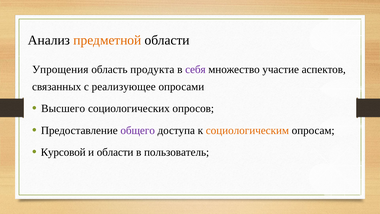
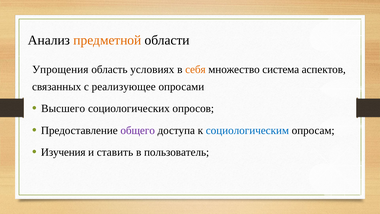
продукта: продукта -> условиях
себя colour: purple -> orange
участие: участие -> система
социологическим colour: orange -> blue
Курсовой: Курсовой -> Изучения
и области: области -> ставить
